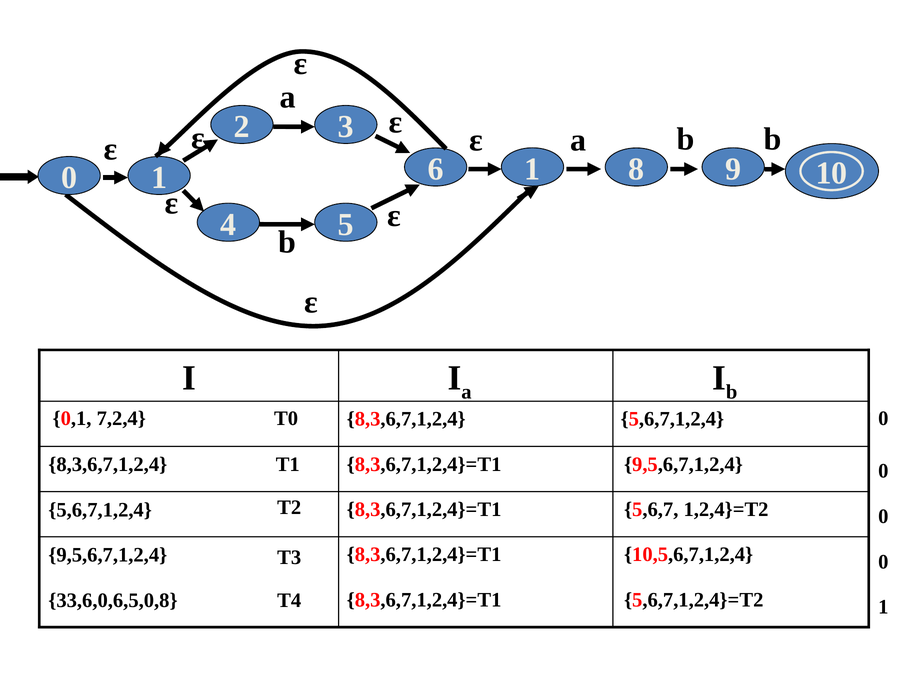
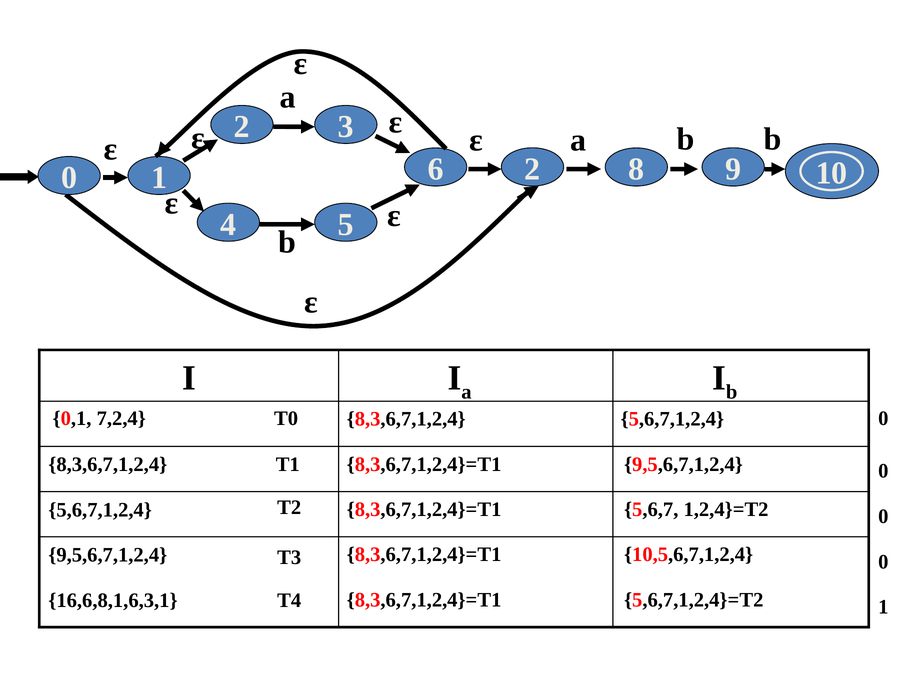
1 at (532, 169): 1 -> 2
33,6,0,6,5,0,8: 33,6,0,6,5,0,8 -> 16,6,8,1,6,3,1
